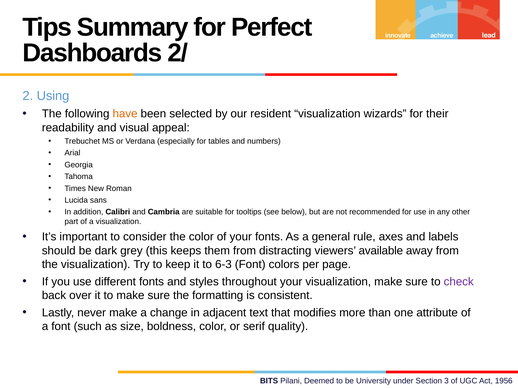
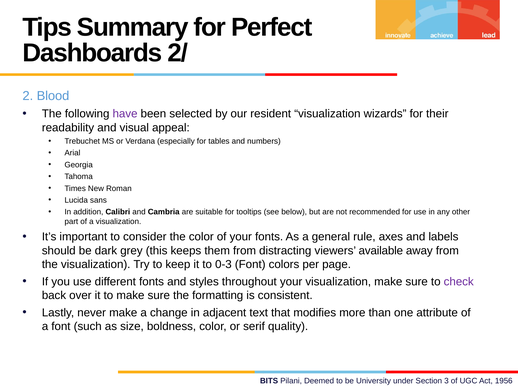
Using: Using -> Blood
have colour: orange -> purple
6-3: 6-3 -> 0-3
